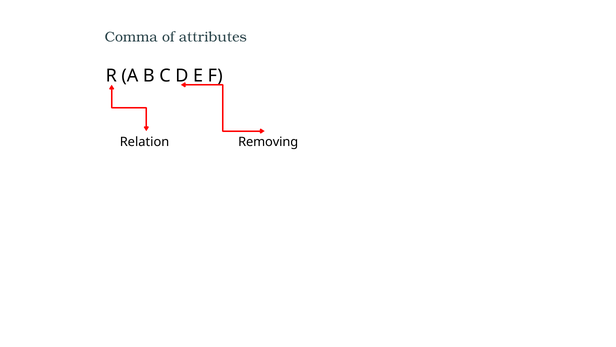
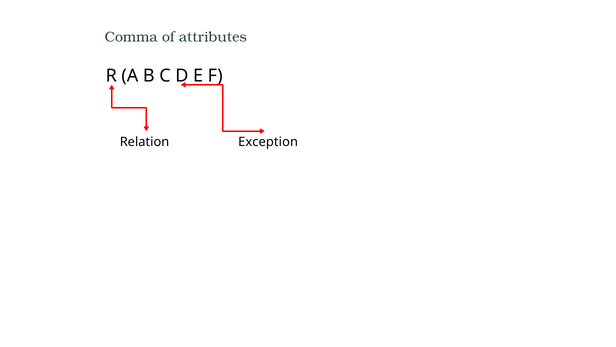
Removing: Removing -> Exception
